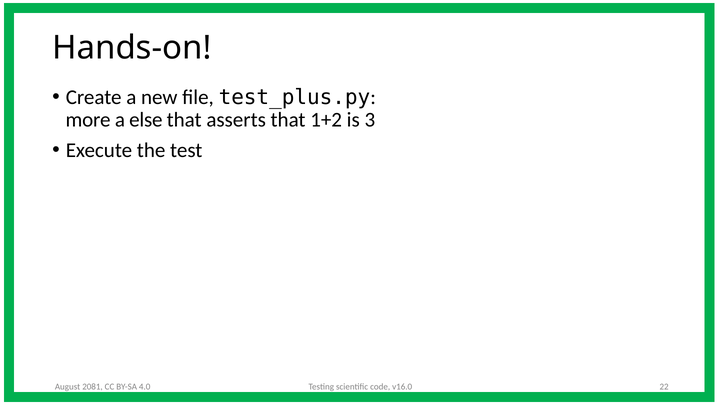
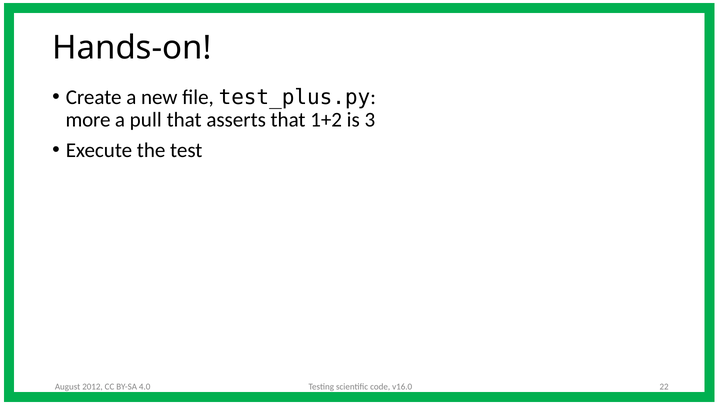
else: else -> pull
2081: 2081 -> 2012
